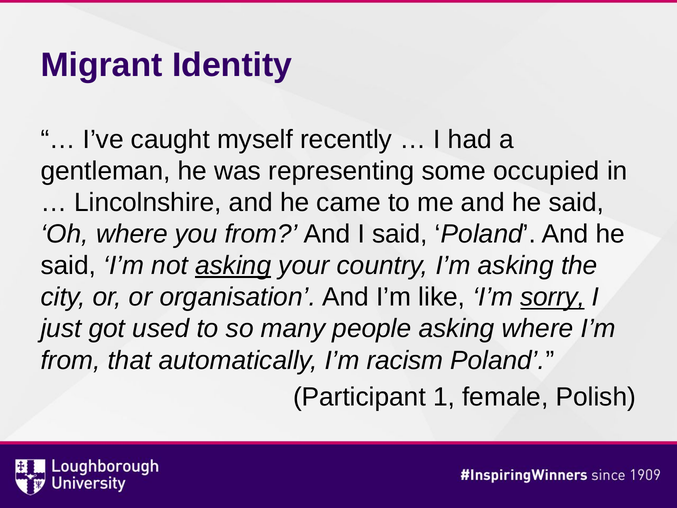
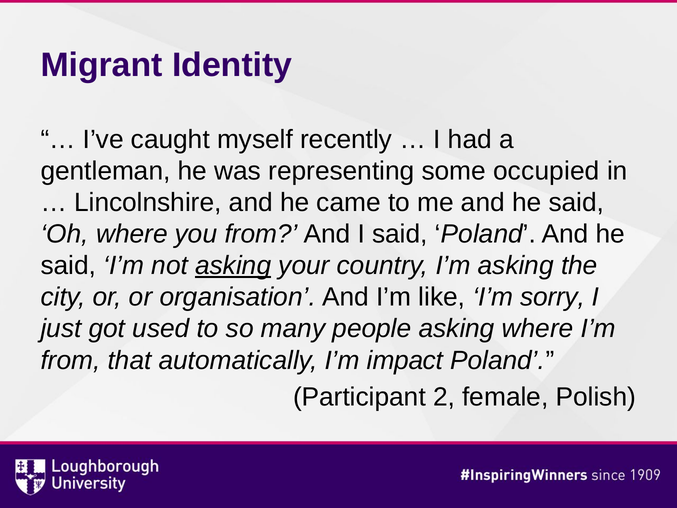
sorry underline: present -> none
racism: racism -> impact
1: 1 -> 2
